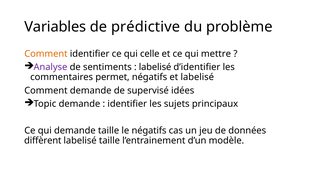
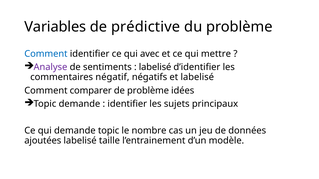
Comment at (46, 54) colour: orange -> blue
celle: celle -> avec
permet: permet -> négatif
Comment demande: demande -> comparer
de supervisé: supervisé -> problème
demande taille: taille -> topic
le négatifs: négatifs -> nombre
diffèrent: diffèrent -> ajoutées
